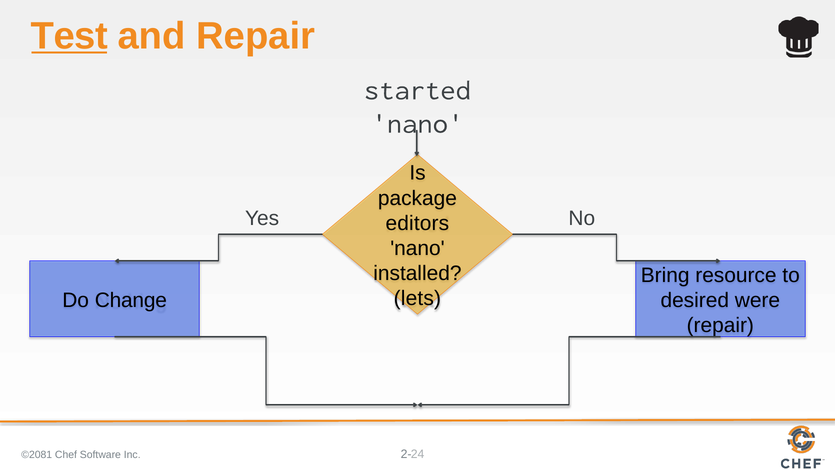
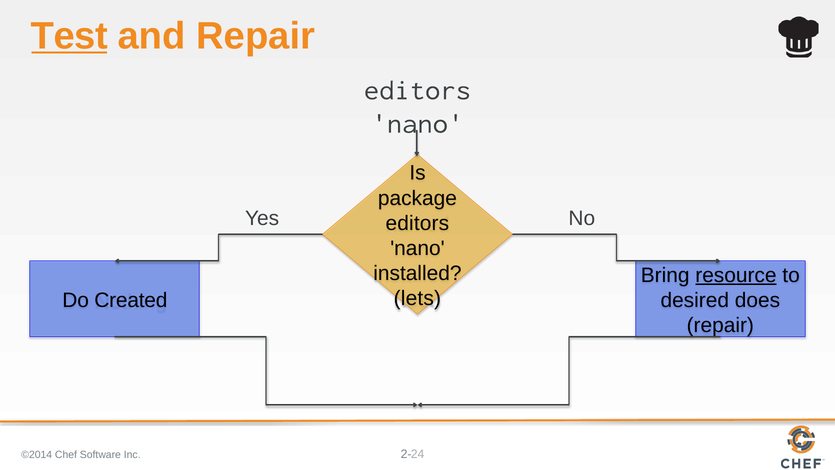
started at (417, 90): started -> editors
resource underline: none -> present
Change: Change -> Created
were: were -> does
©2081: ©2081 -> ©2014
